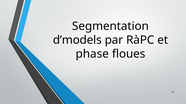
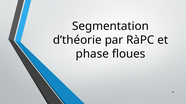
d’models: d’models -> d’théorie
